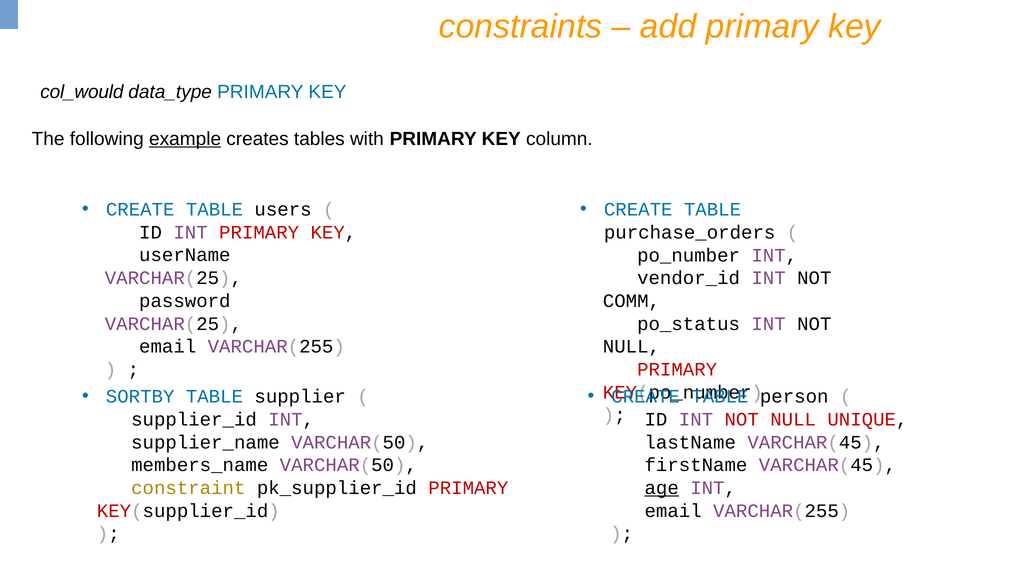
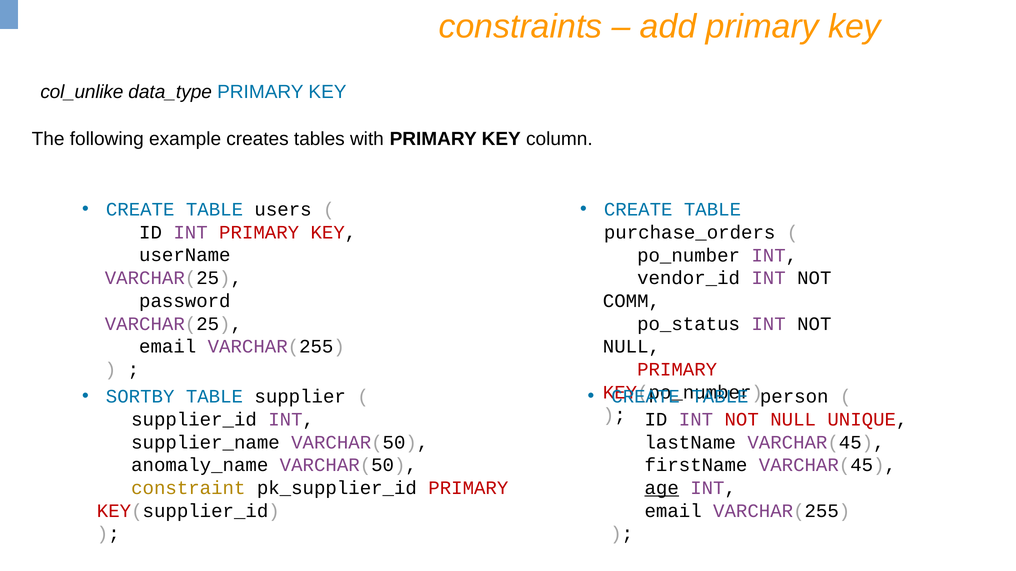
col_would: col_would -> col_unlike
example underline: present -> none
members_name: members_name -> anomaly_name
